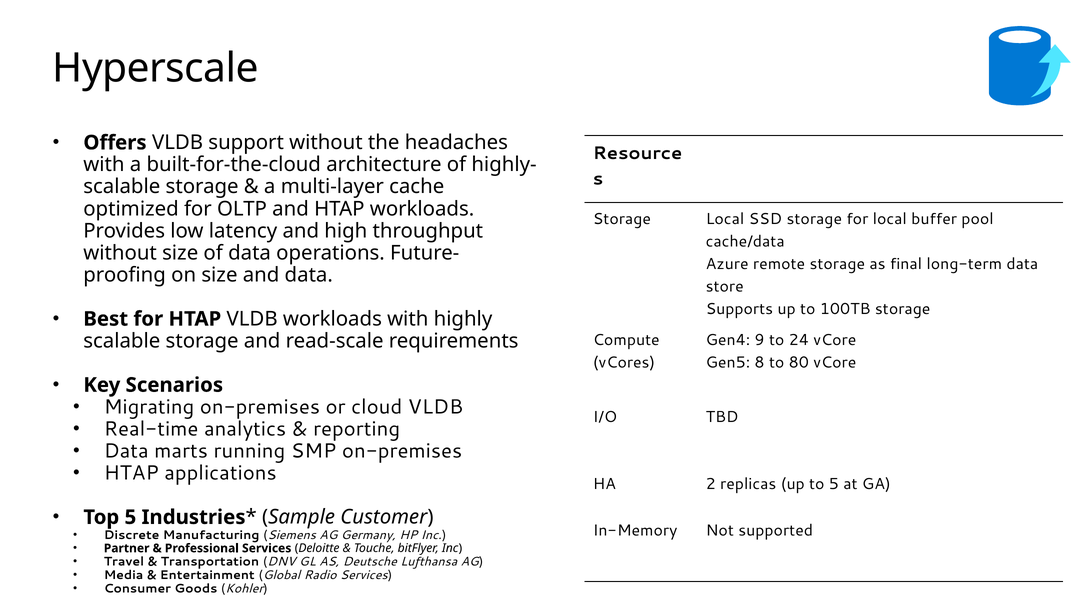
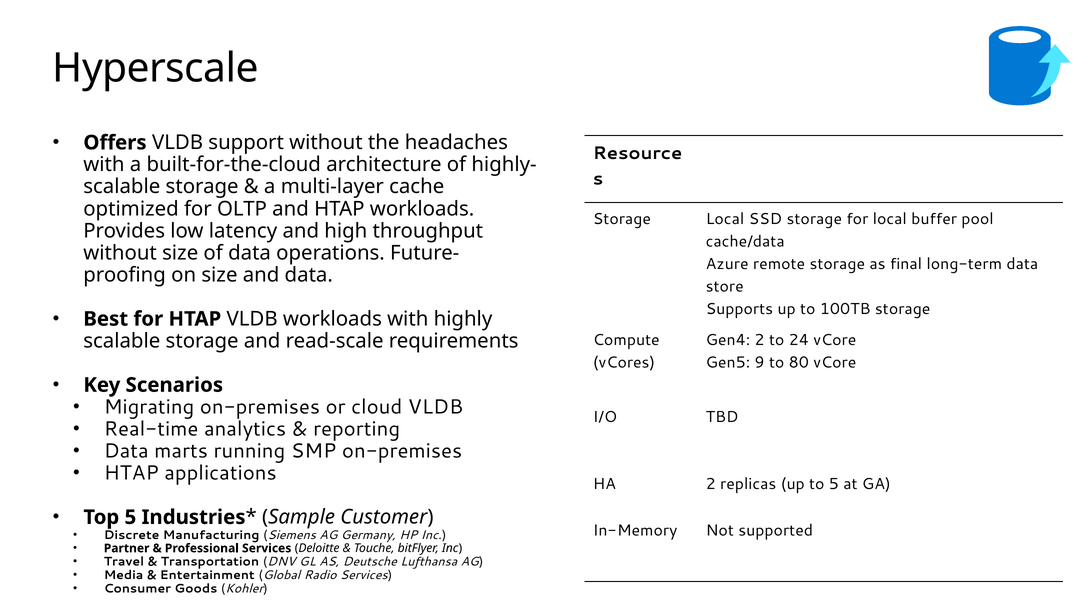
Gen4 9: 9 -> 2
8: 8 -> 9
